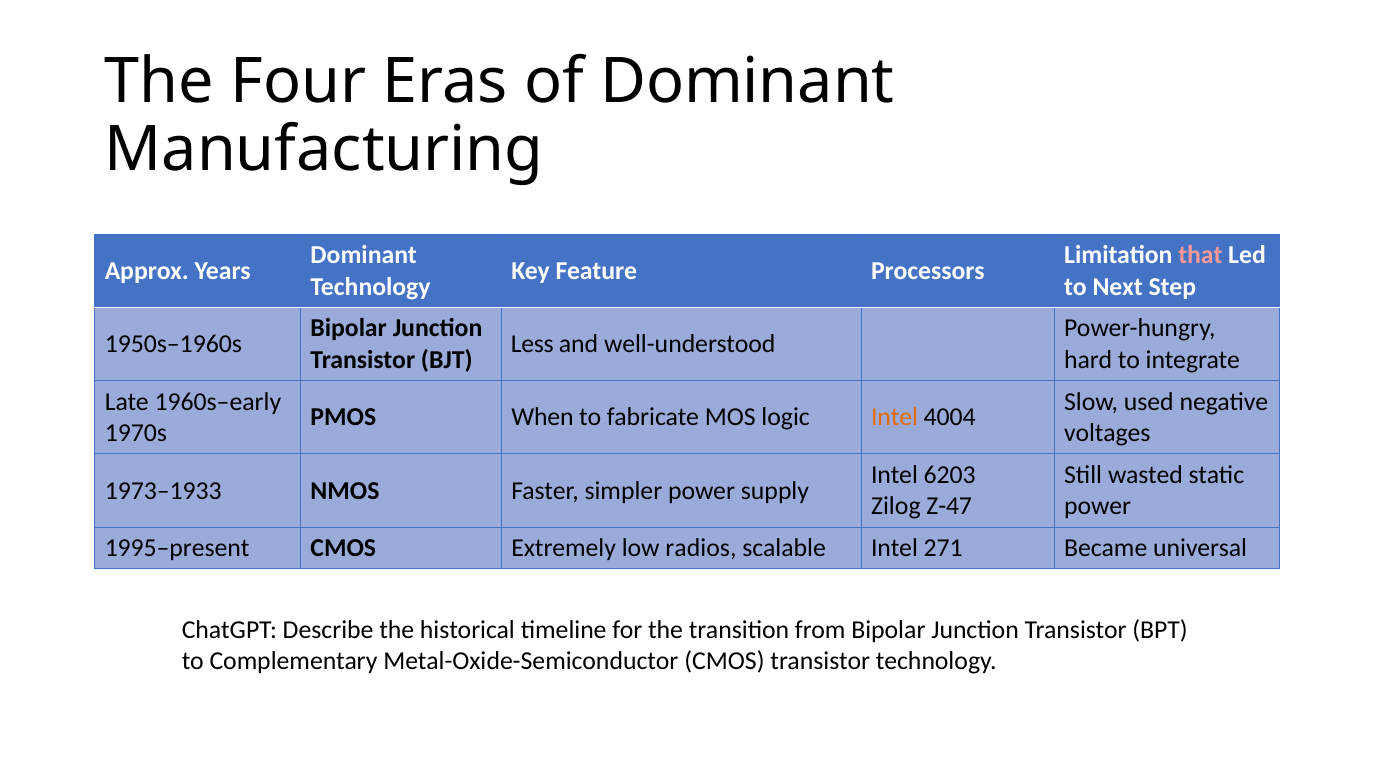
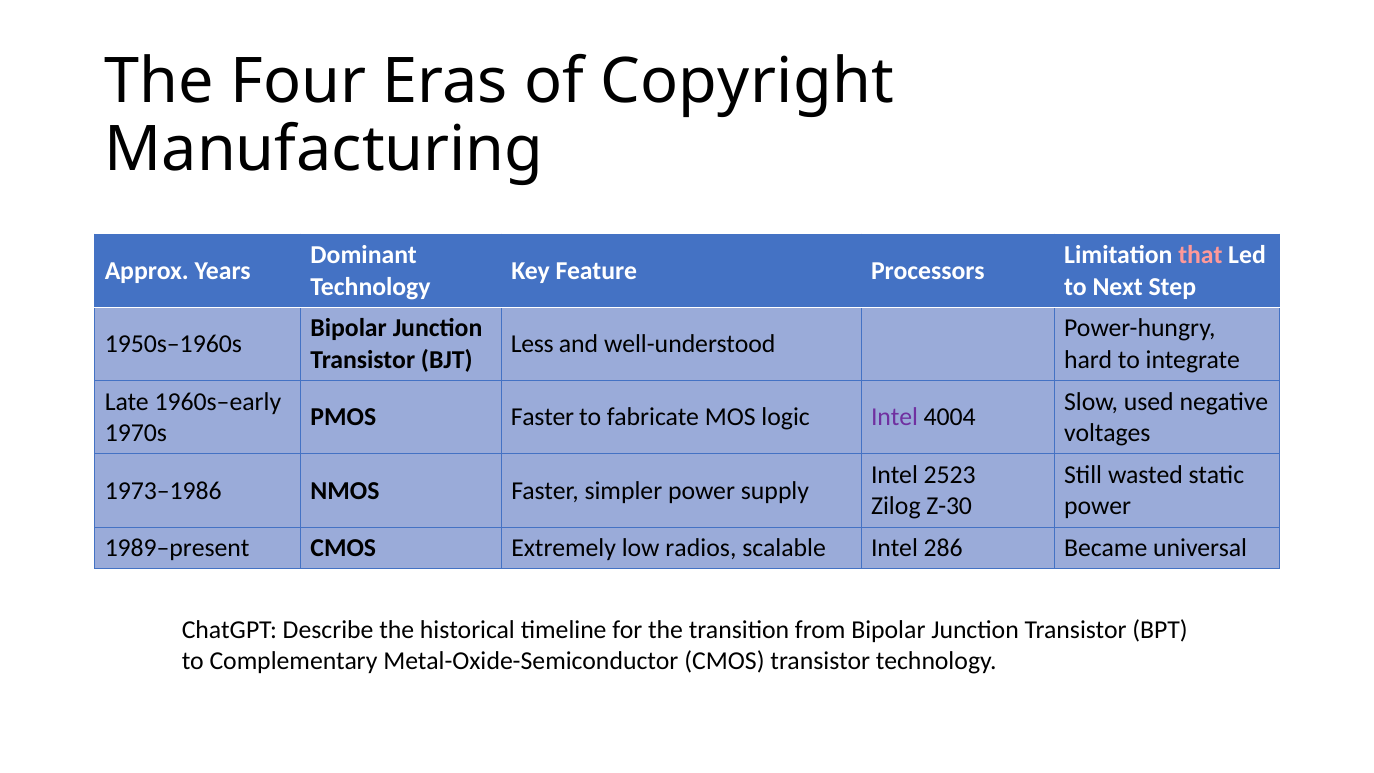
of Dominant: Dominant -> Copyright
PMOS When: When -> Faster
Intel at (895, 417) colour: orange -> purple
6203: 6203 -> 2523
1973–1933: 1973–1933 -> 1973–1986
Z-47: Z-47 -> Z-30
1995–present: 1995–present -> 1989–present
271: 271 -> 286
